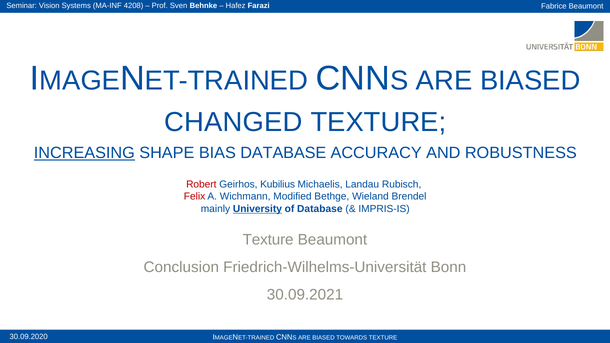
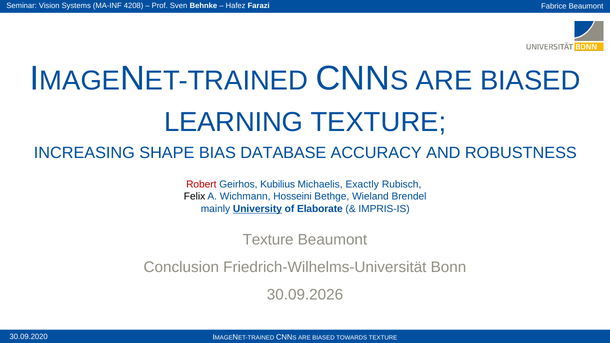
CHANGED: CHANGED -> LEARNING
INCREASING underline: present -> none
Landau: Landau -> Exactly
Felix colour: red -> black
Modified: Modified -> Hosseini
of Database: Database -> Elaborate
30.09.2021: 30.09.2021 -> 30.09.2026
